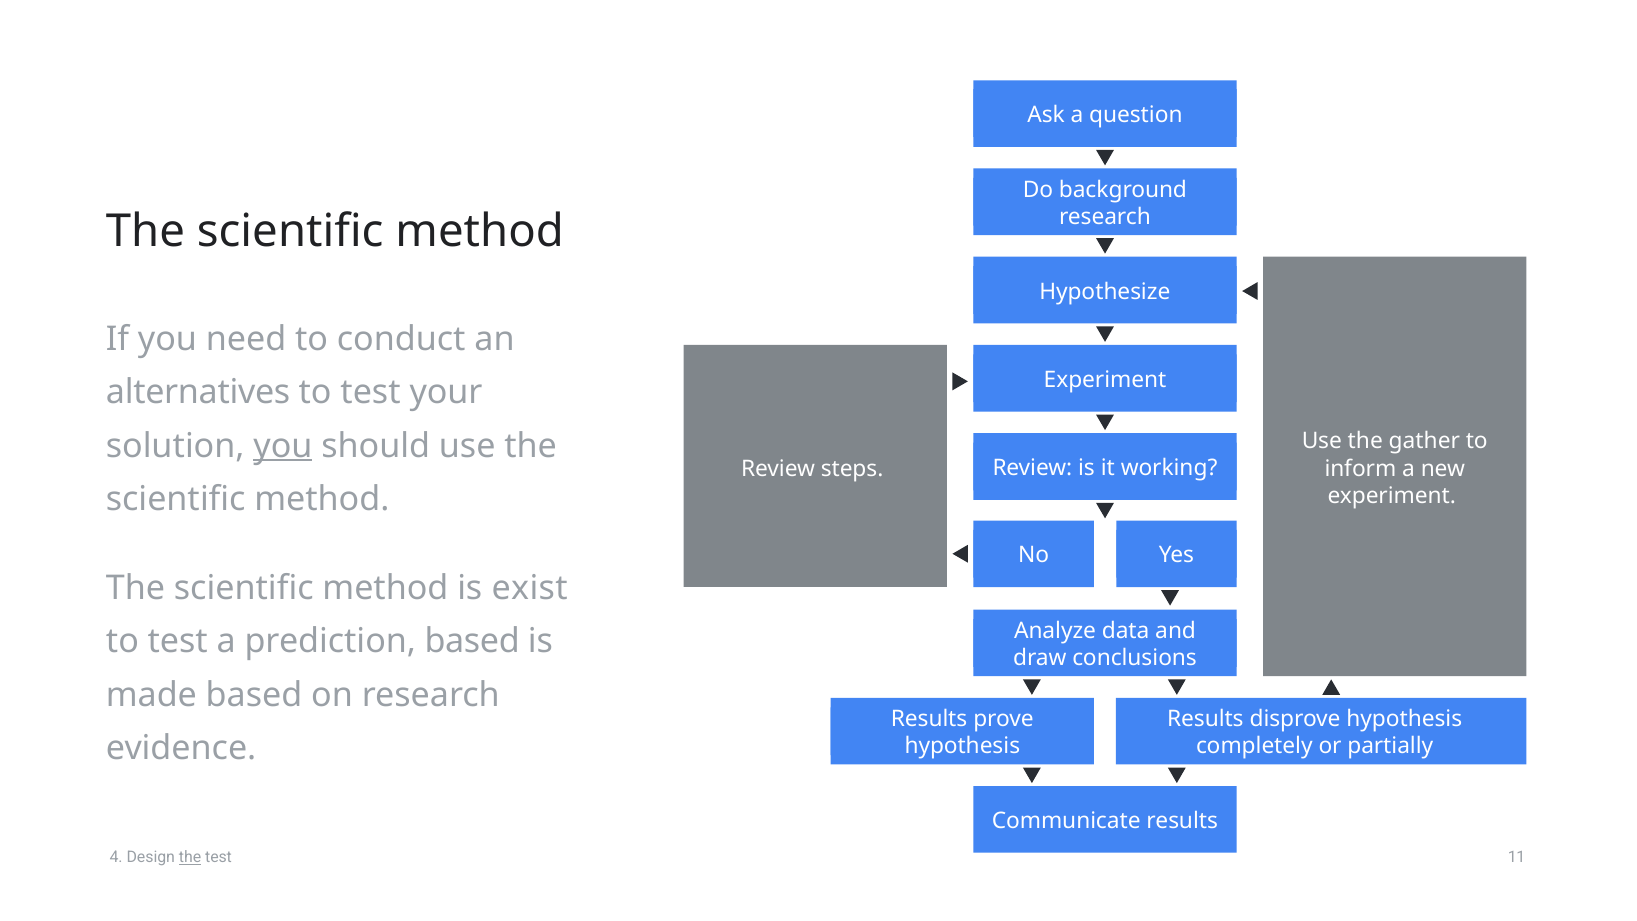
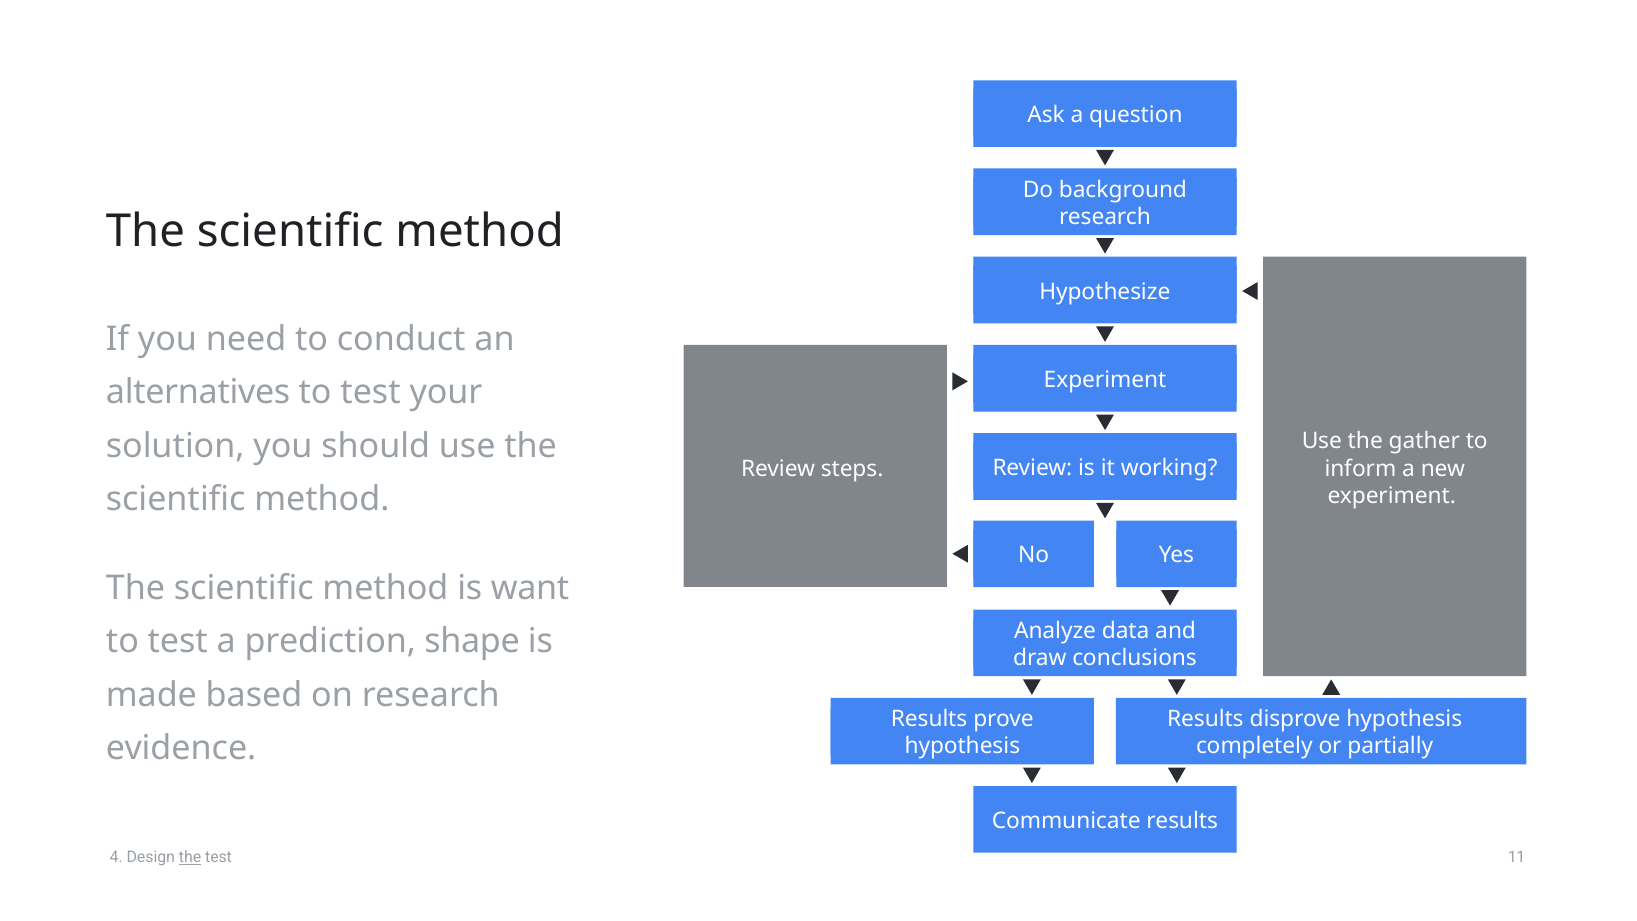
you at (283, 446) underline: present -> none
exist: exist -> want
prediction based: based -> shape
